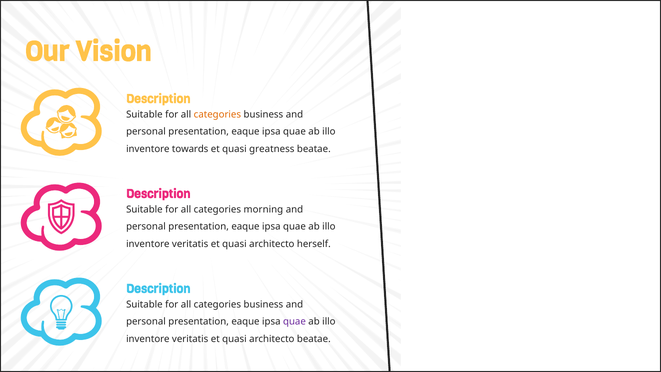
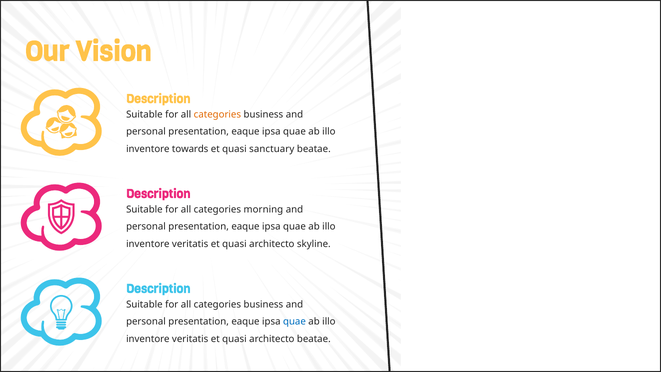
greatness: greatness -> sanctuary
herself: herself -> skyline
quae at (294, 322) colour: purple -> blue
